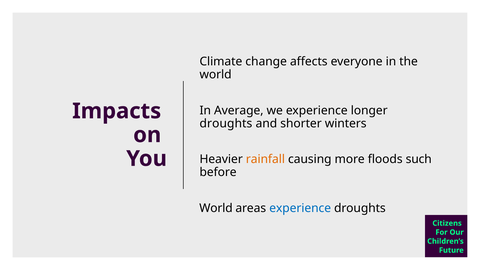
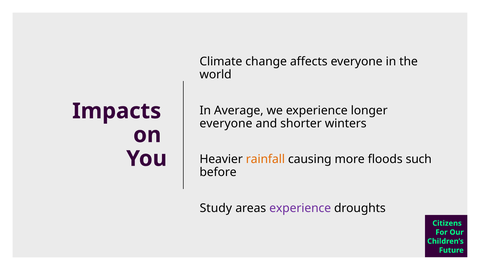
droughts at (226, 123): droughts -> everyone
World at (216, 208): World -> Study
experience at (300, 208) colour: blue -> purple
